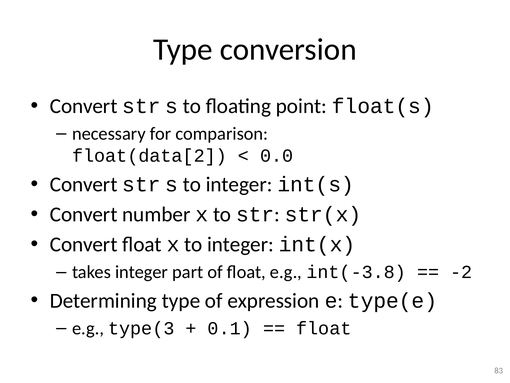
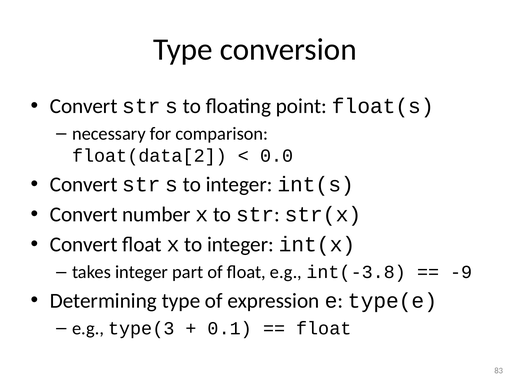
-2: -2 -> -9
